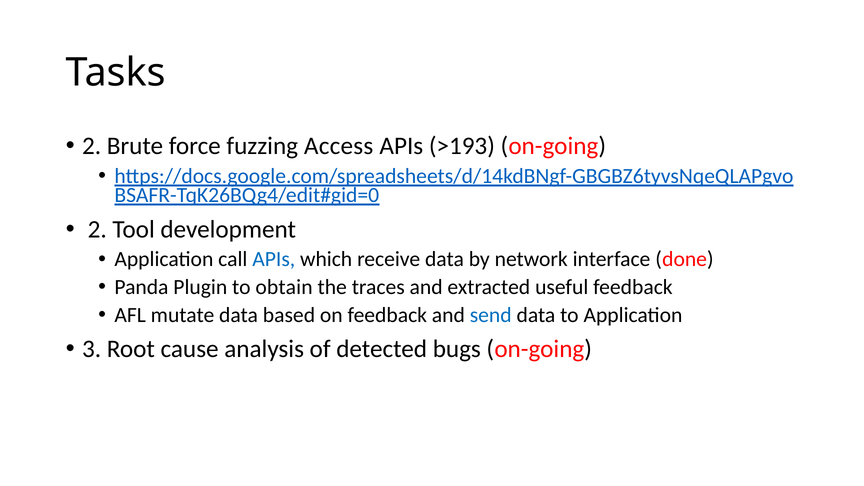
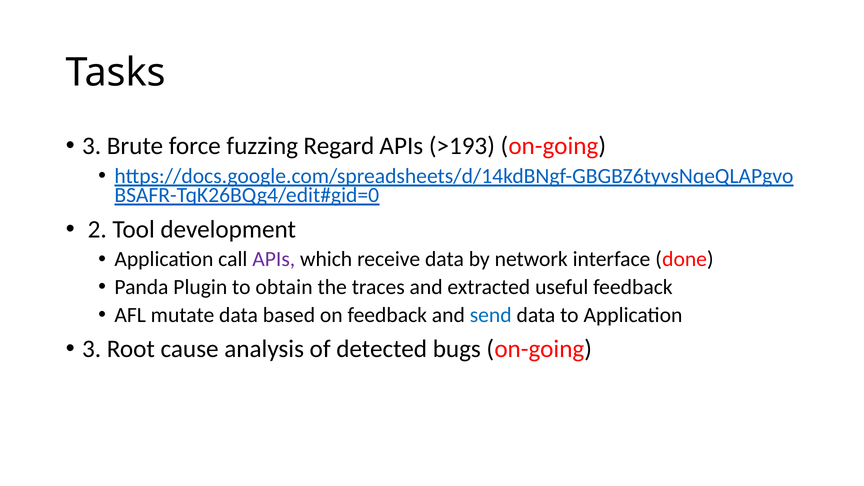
2 at (92, 146): 2 -> 3
Access: Access -> Regard
APIs at (274, 259) colour: blue -> purple
